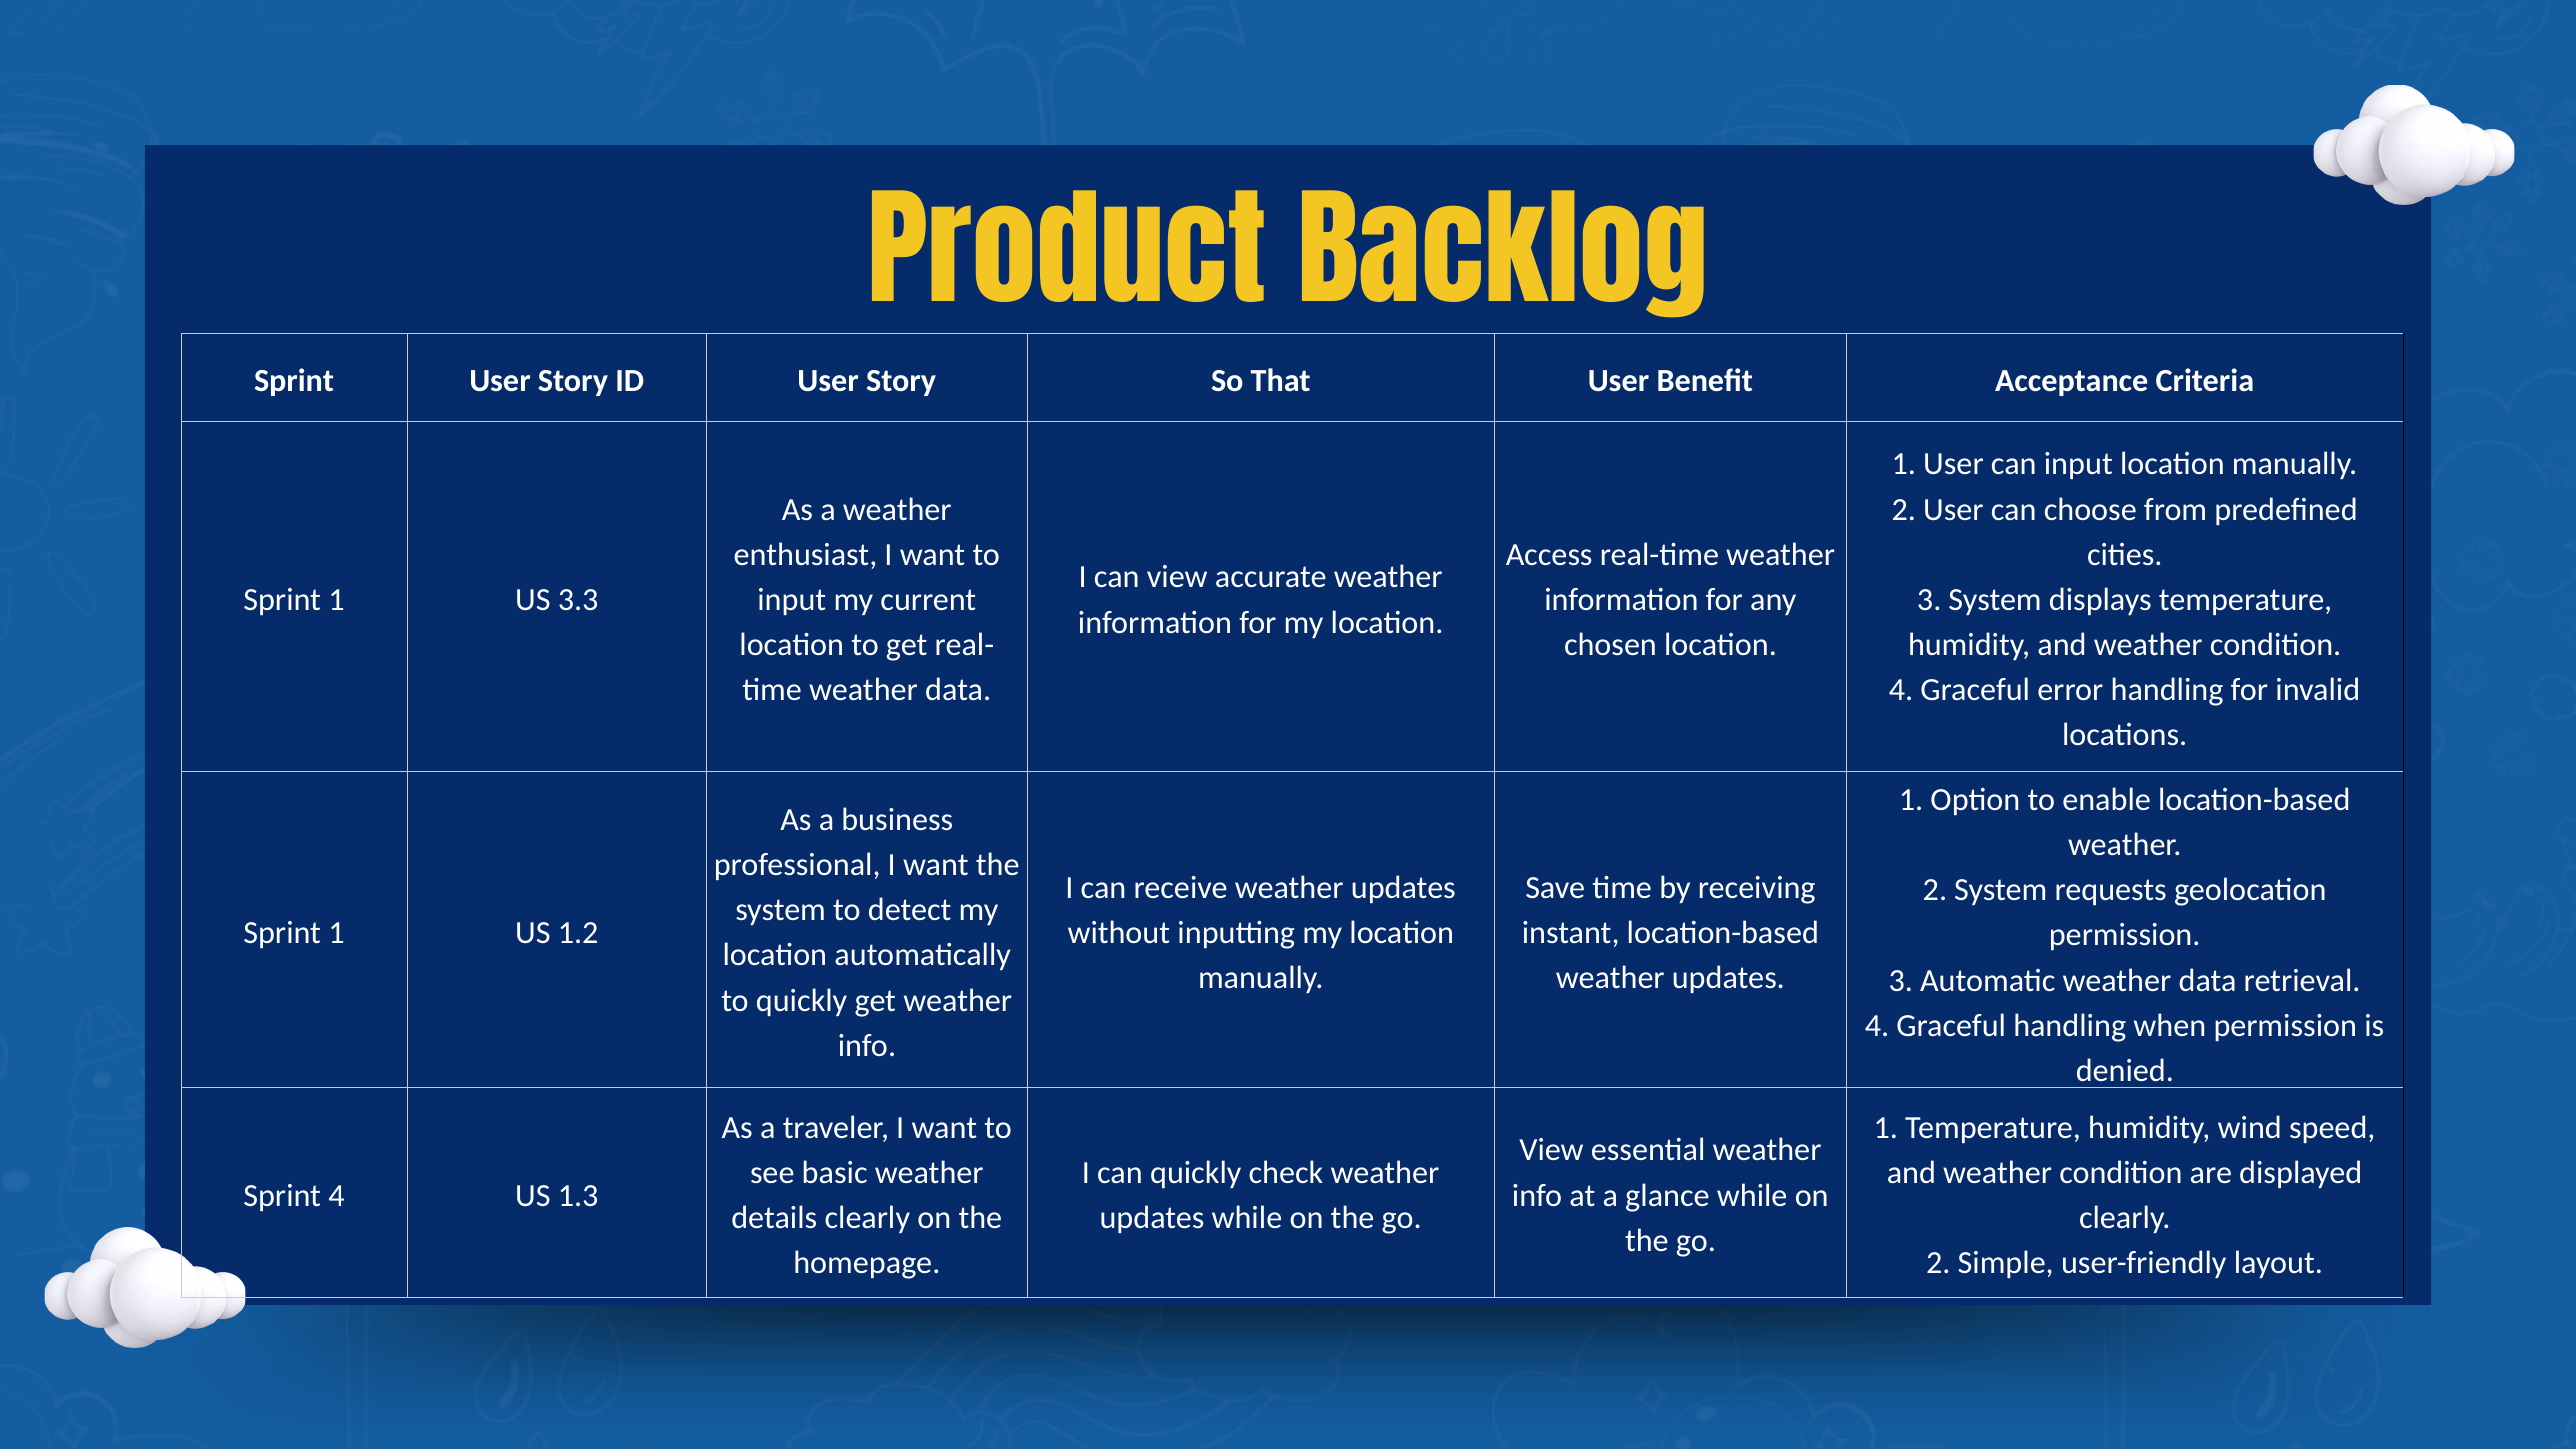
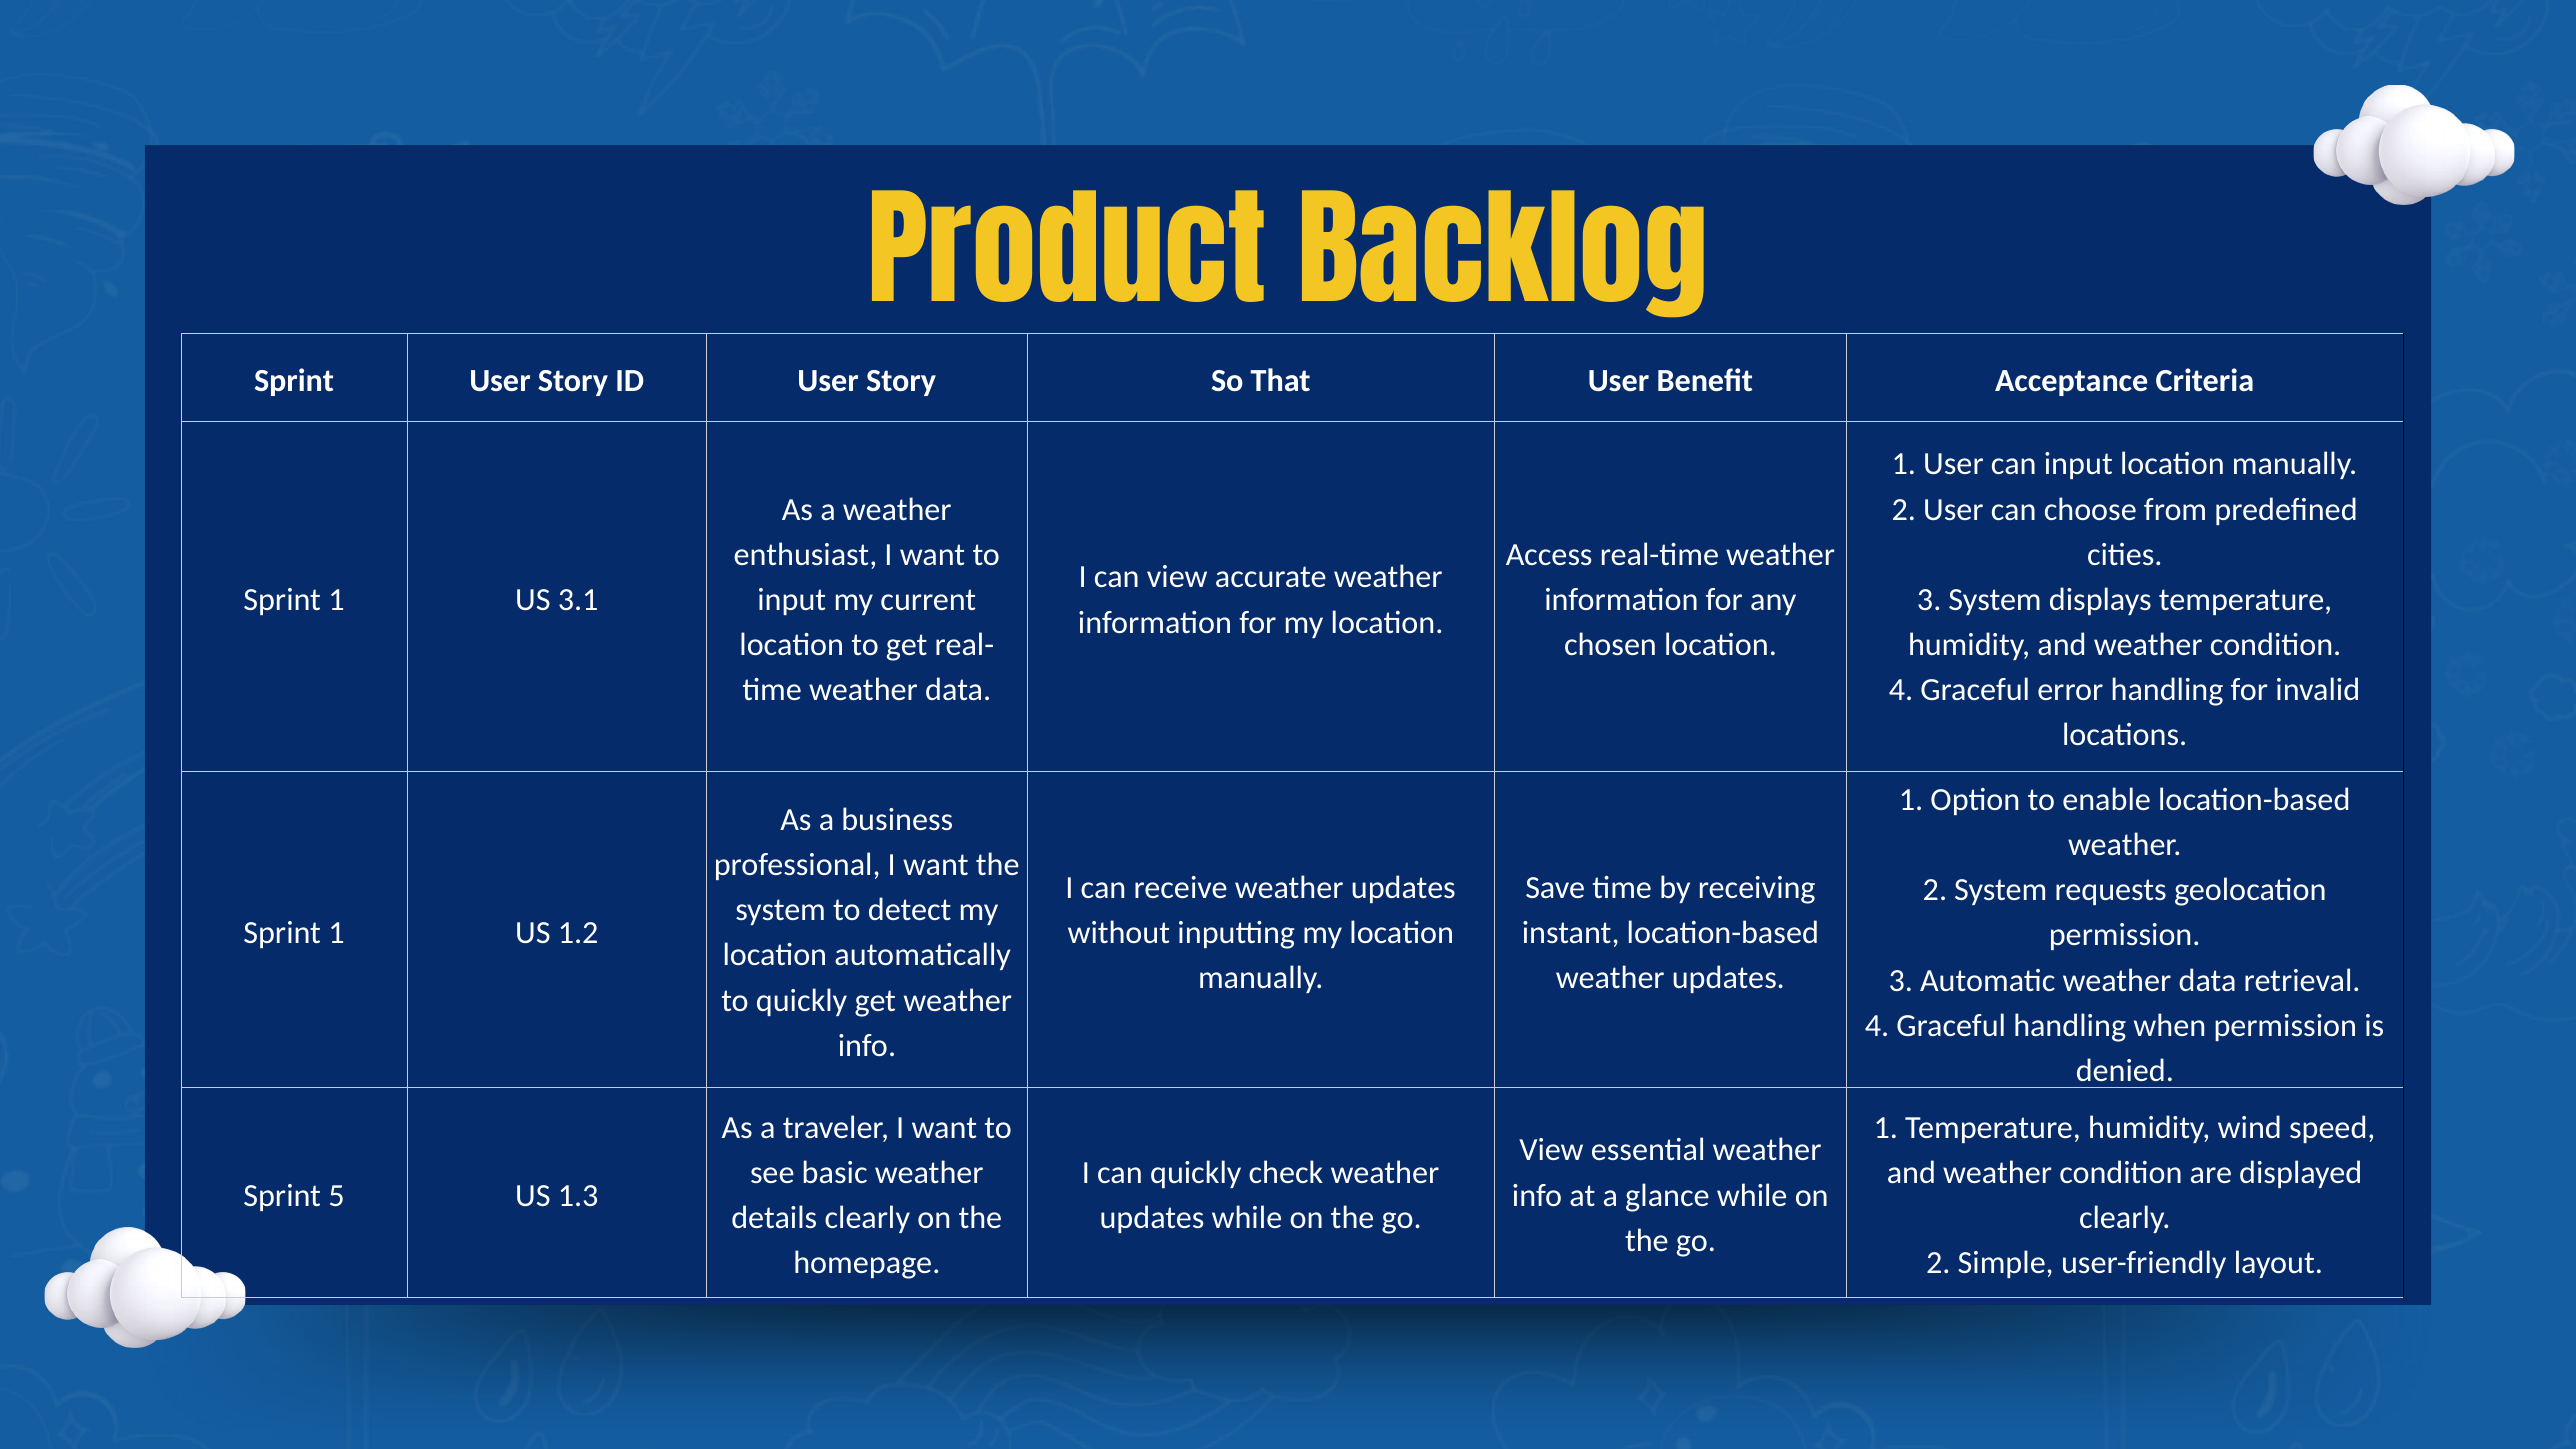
3.3: 3.3 -> 3.1
Sprint 4: 4 -> 5
